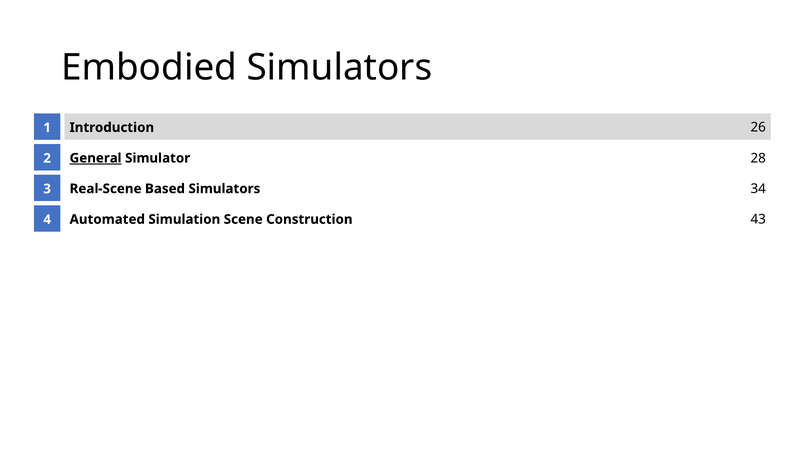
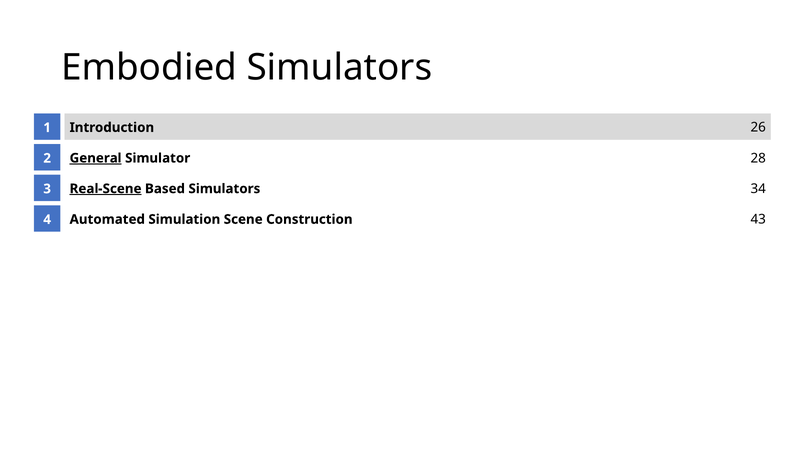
Real-Scene underline: none -> present
